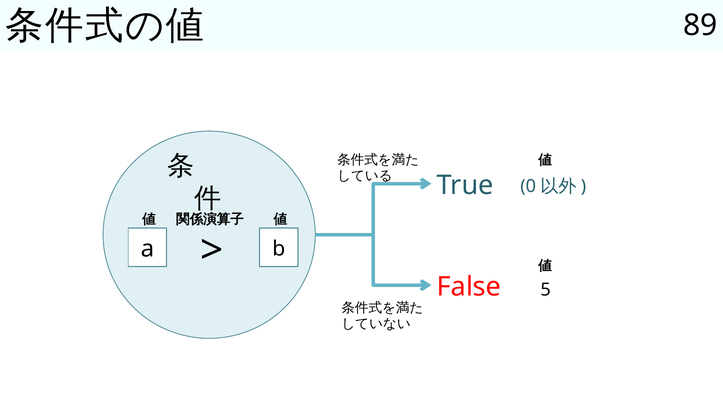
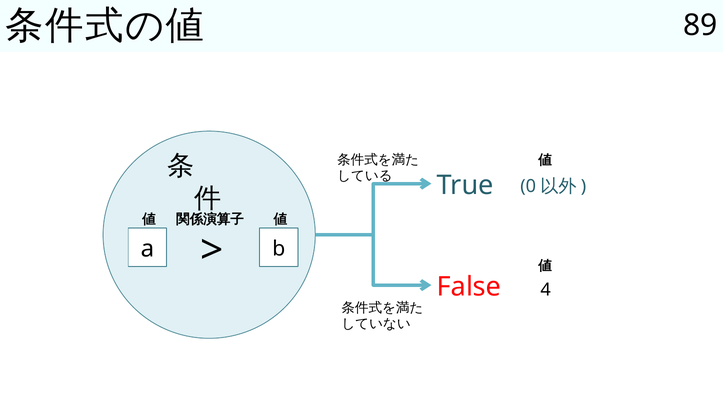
5: 5 -> 4
